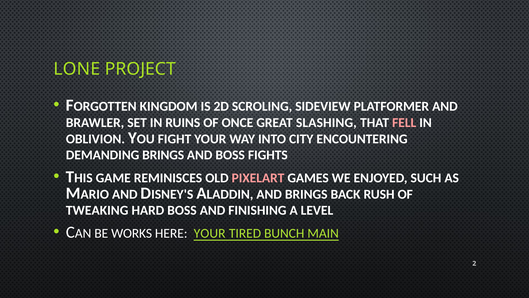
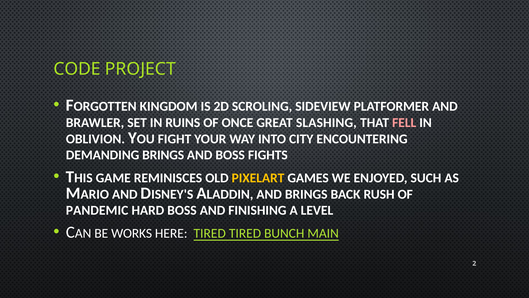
LONE: LONE -> CODE
PIXELART colour: pink -> yellow
TWEAKING: TWEAKING -> PANDEMIC
HERE YOUR: YOUR -> TIRED
